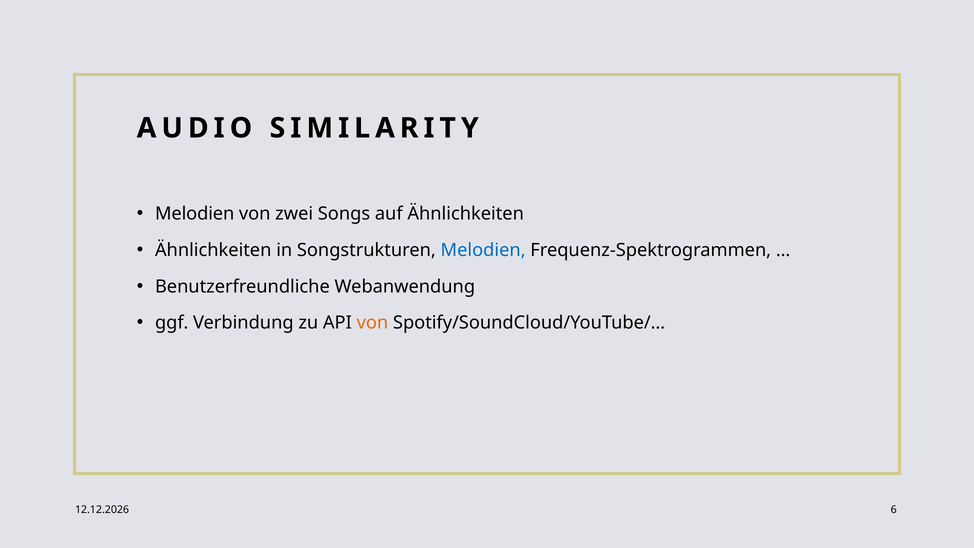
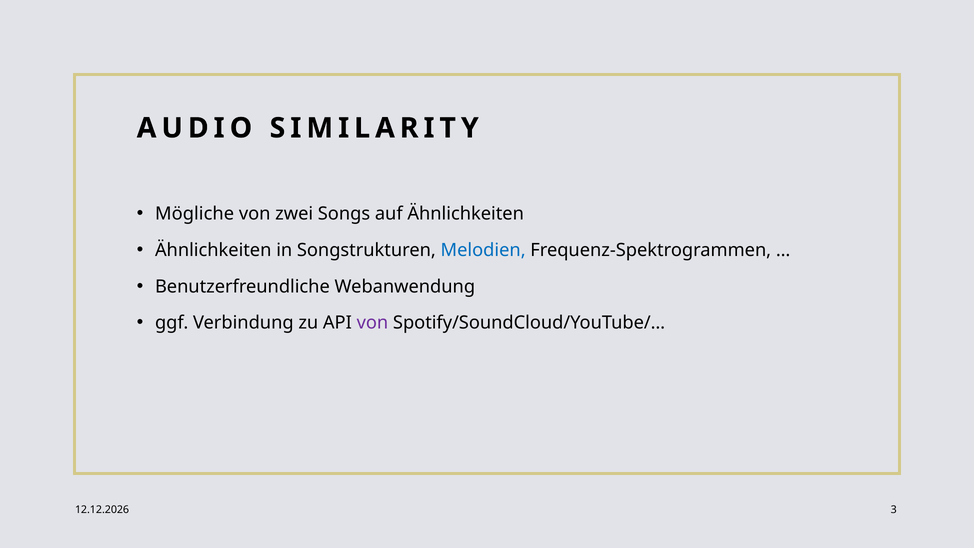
Melodien at (195, 214): Melodien -> Mögliche
von at (372, 323) colour: orange -> purple
6: 6 -> 3
